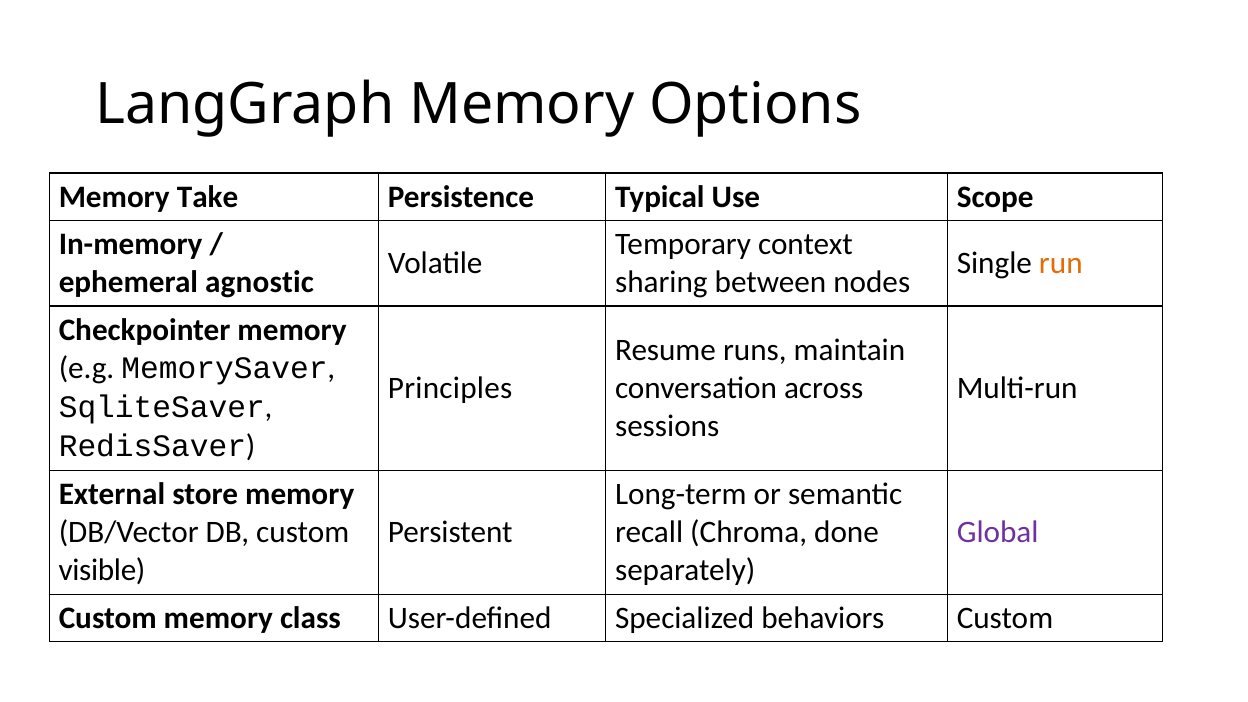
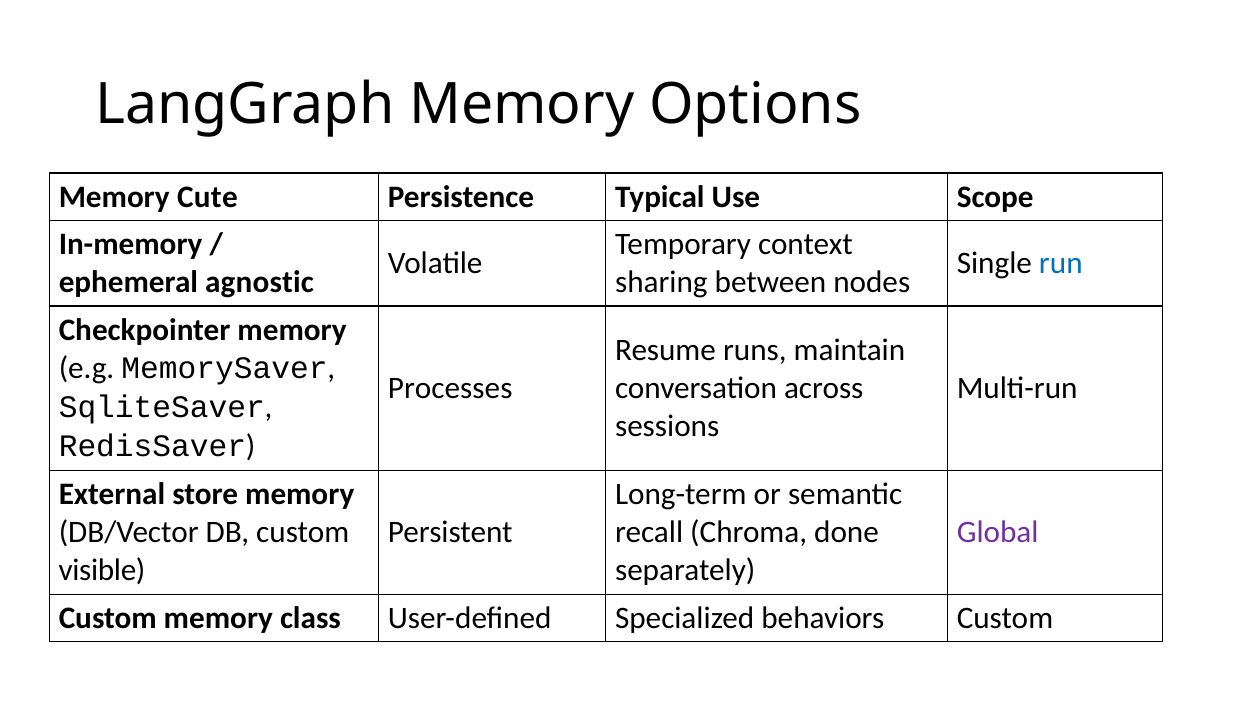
Take: Take -> Cute
run colour: orange -> blue
Principles: Principles -> Processes
